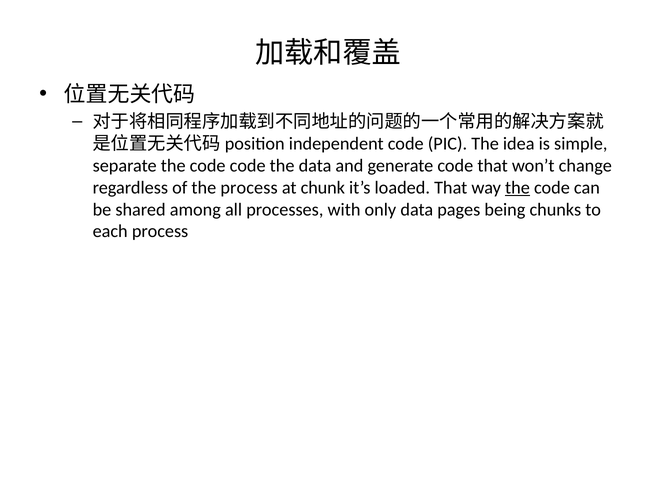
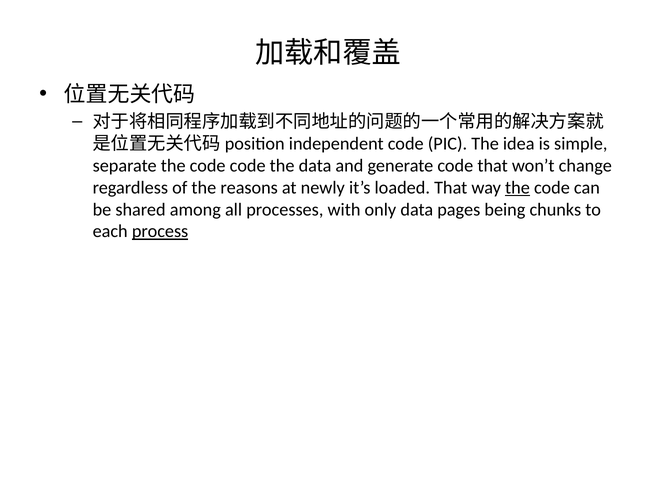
the process: process -> reasons
chunk: chunk -> newly
process at (160, 231) underline: none -> present
